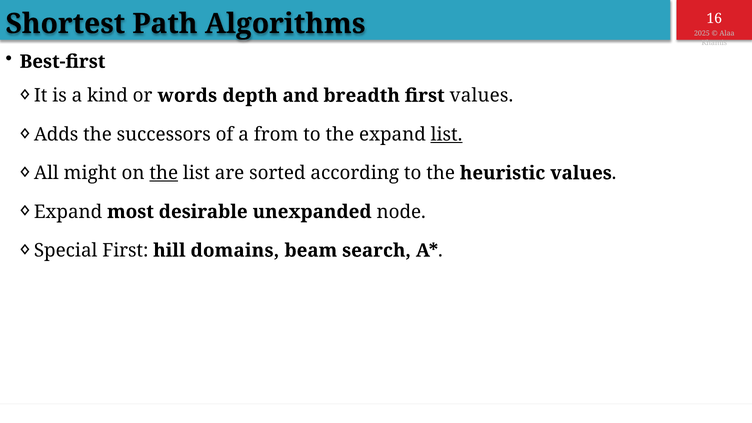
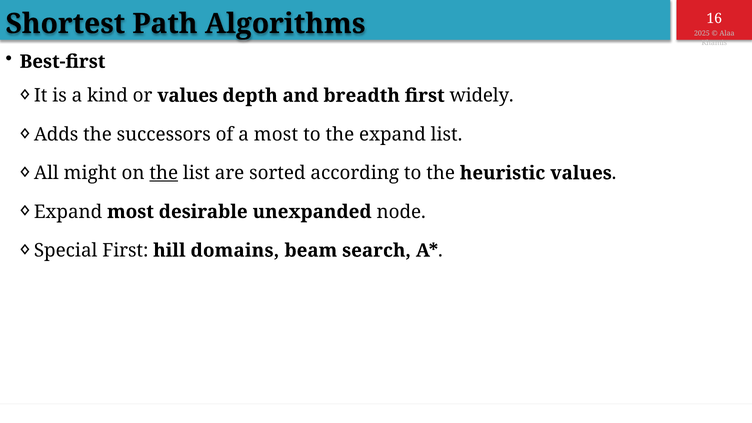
or words: words -> values
first values: values -> widely
a from: from -> most
list at (447, 134) underline: present -> none
